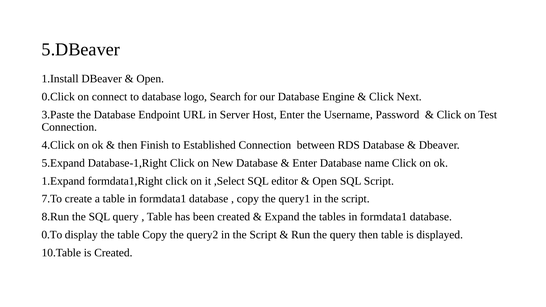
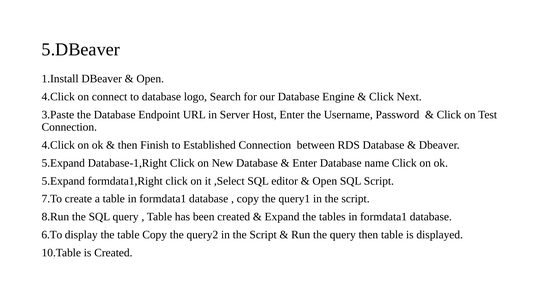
0.Click at (58, 97): 0.Click -> 4.Click
1.Expand at (63, 181): 1.Expand -> 5.Expand
0.To: 0.To -> 6.To
